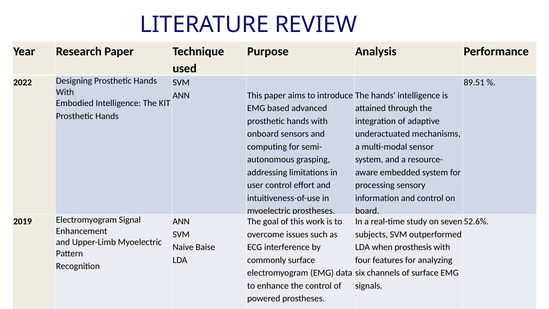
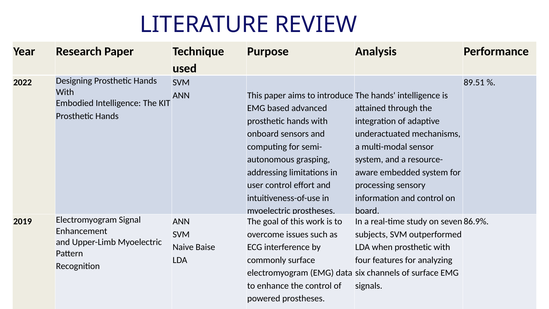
52.6%: 52.6% -> 86.9%
when prosthesis: prosthesis -> prosthetic
